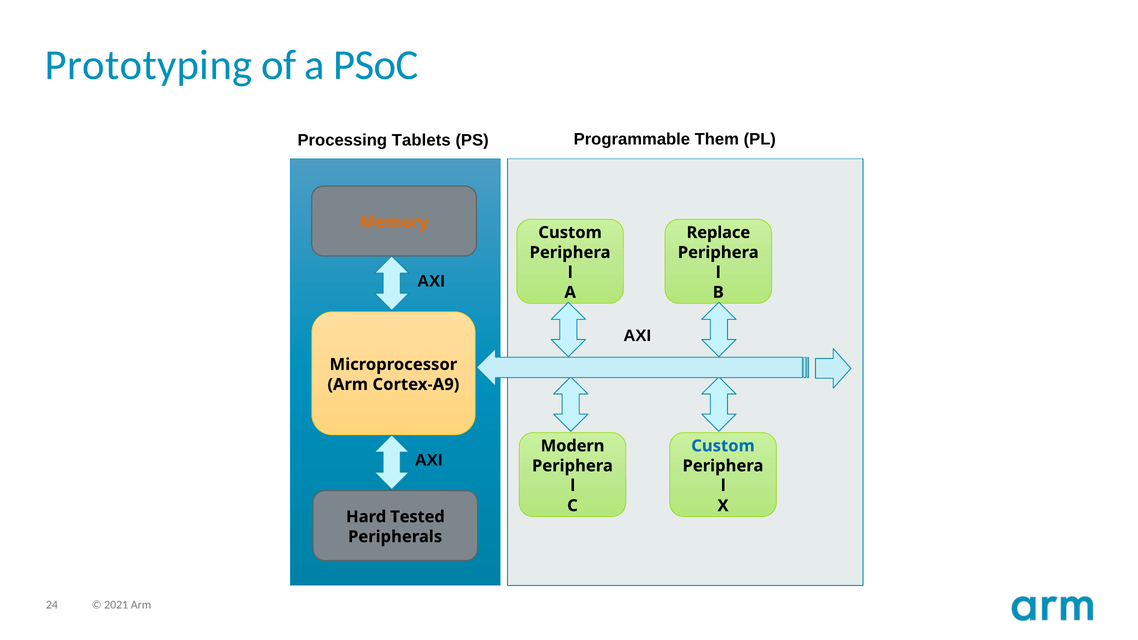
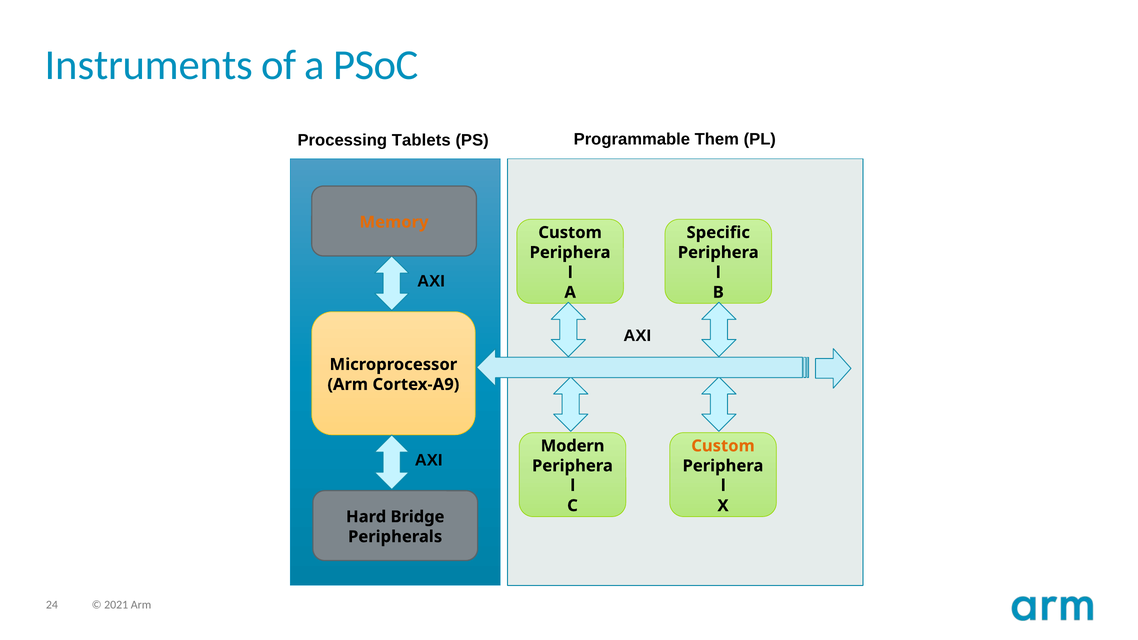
Prototyping: Prototyping -> Instruments
Replace: Replace -> Specific
Custom at (723, 446) colour: blue -> orange
Tested: Tested -> Bridge
